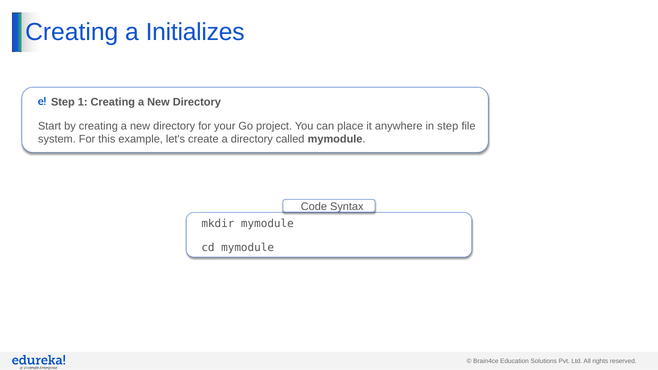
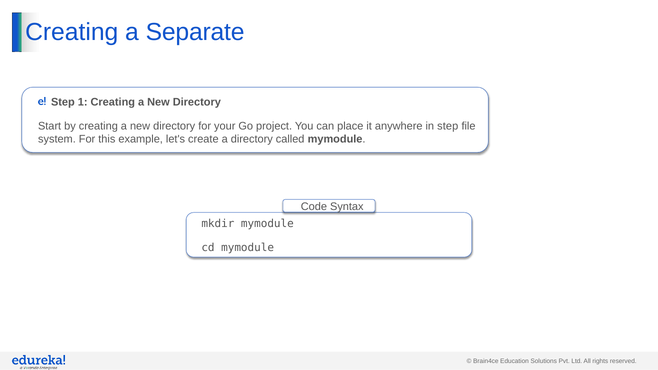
Initializes: Initializes -> Separate
